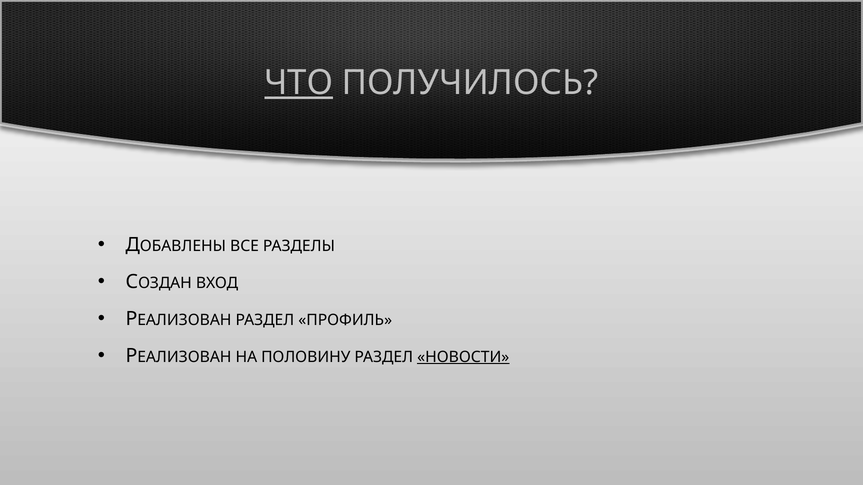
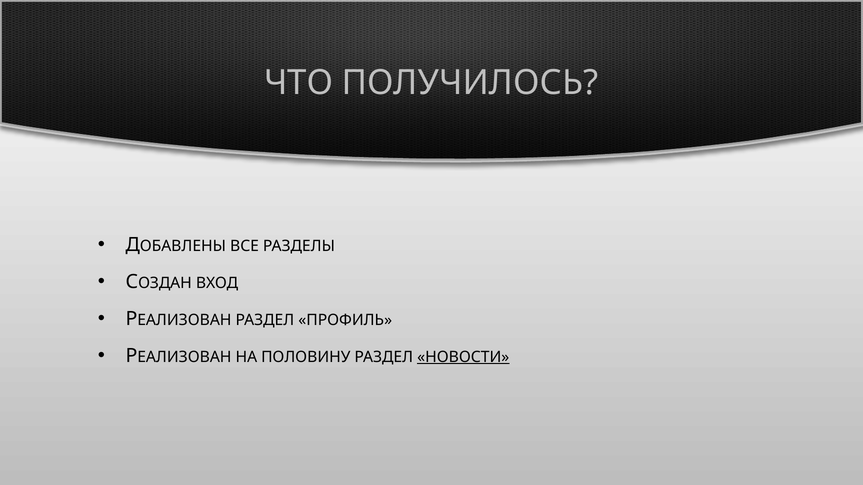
ЧТО underline: present -> none
